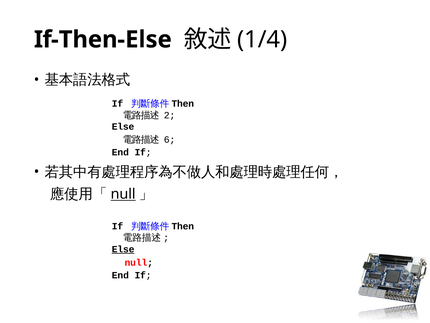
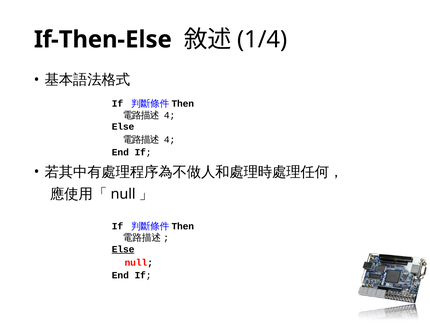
2 at (170, 115): 2 -> 4
6 at (170, 139): 6 -> 4
null at (123, 194) underline: present -> none
